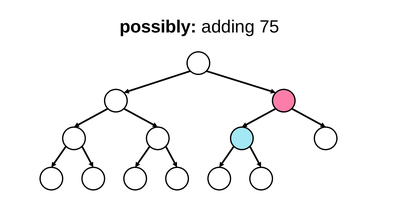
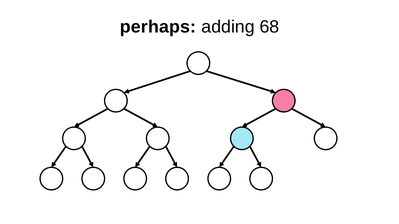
possibly: possibly -> perhaps
75: 75 -> 68
